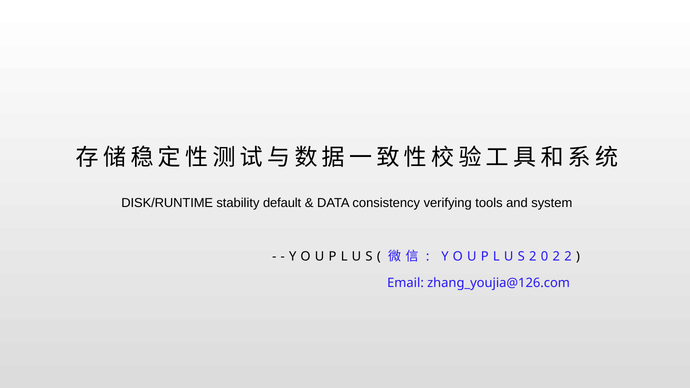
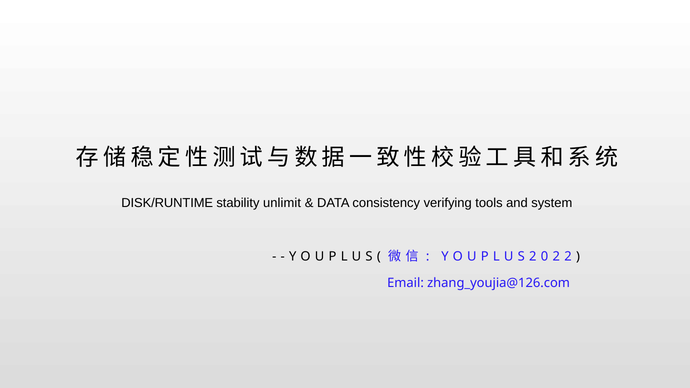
default: default -> unlimit
